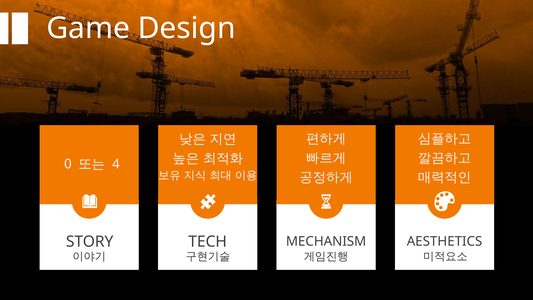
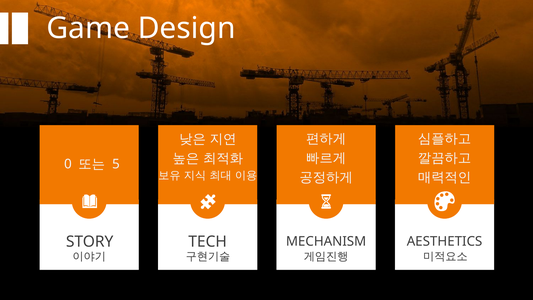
4: 4 -> 5
